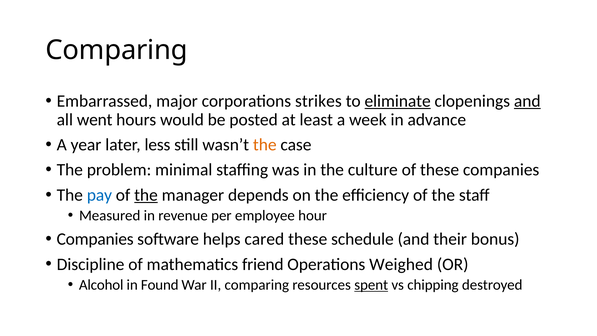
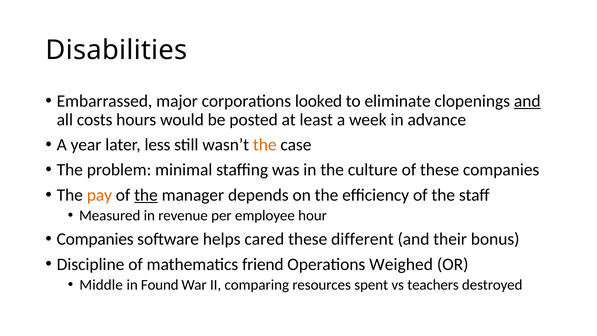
Comparing at (117, 50): Comparing -> Disabilities
strikes: strikes -> looked
eliminate underline: present -> none
went: went -> costs
pay colour: blue -> orange
schedule: schedule -> different
Alcohol: Alcohol -> Middle
spent underline: present -> none
chipping: chipping -> teachers
